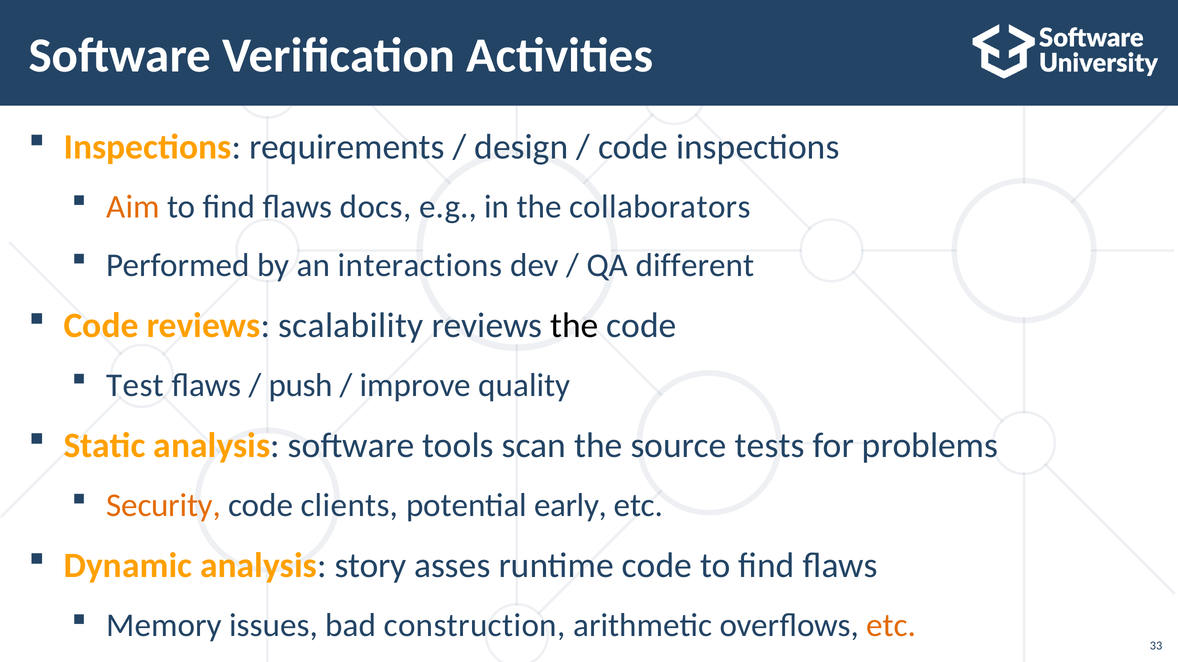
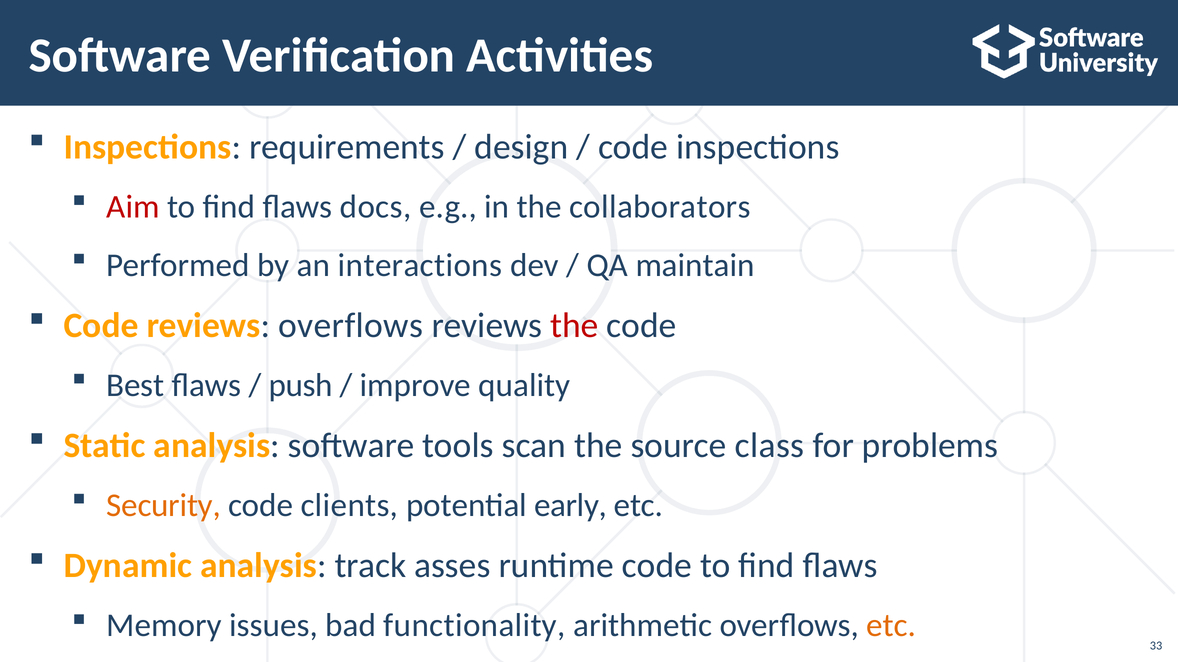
Aim colour: orange -> red
different: different -> maintain
reviews scalability: scalability -> overflows
the at (574, 326) colour: black -> red
Test: Test -> Best
tests: tests -> class
story: story -> track
construction: construction -> functionality
